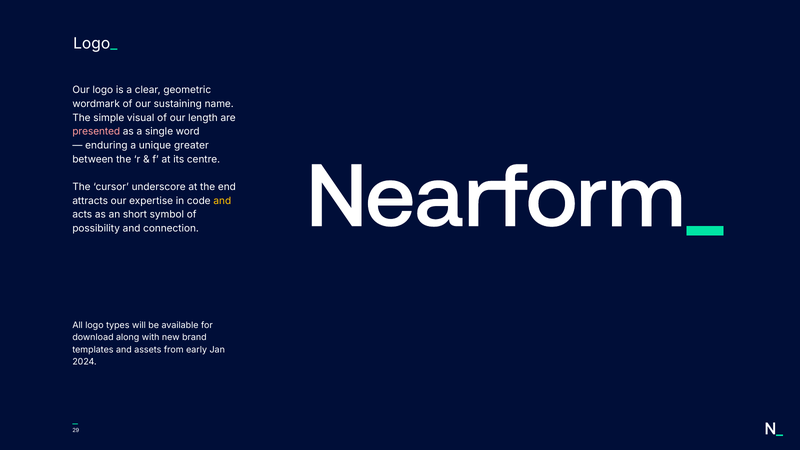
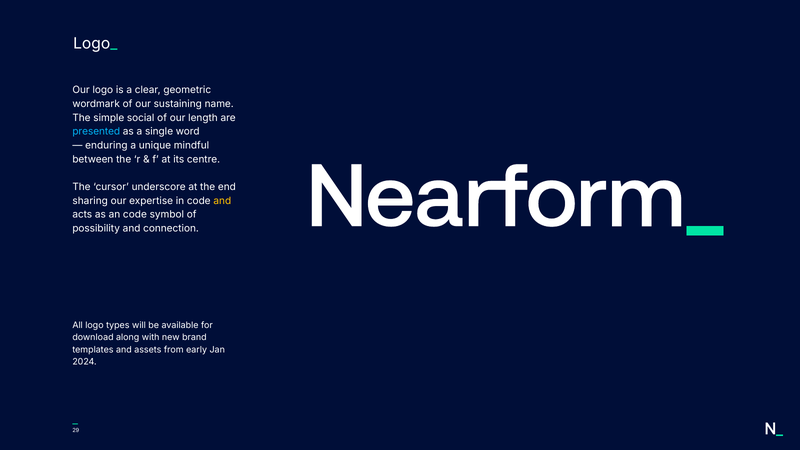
visual: visual -> social
presented colour: pink -> light blue
greater: greater -> mindful
attracts: attracts -> sharing
an short: short -> code
